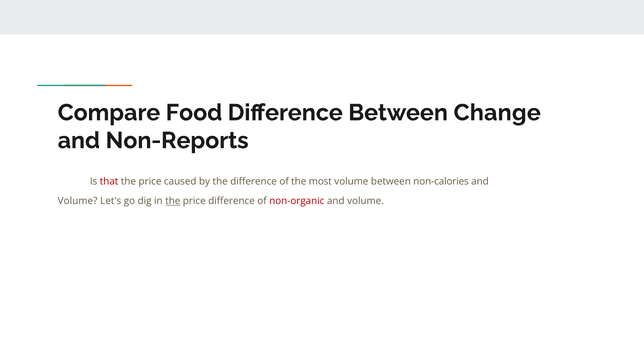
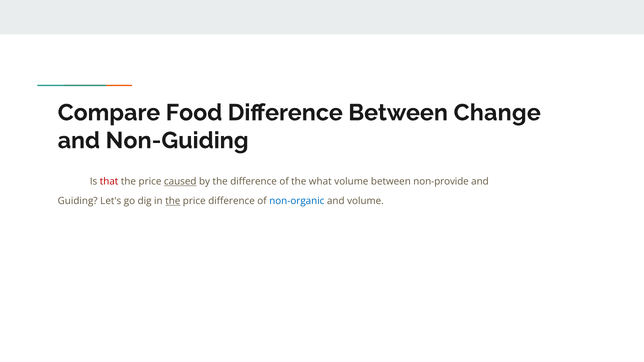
Non-Reports: Non-Reports -> Non-Guiding
caused underline: none -> present
most: most -> what
non-calories: non-calories -> non-provide
Volume at (78, 201): Volume -> Guiding
non-organic colour: red -> blue
